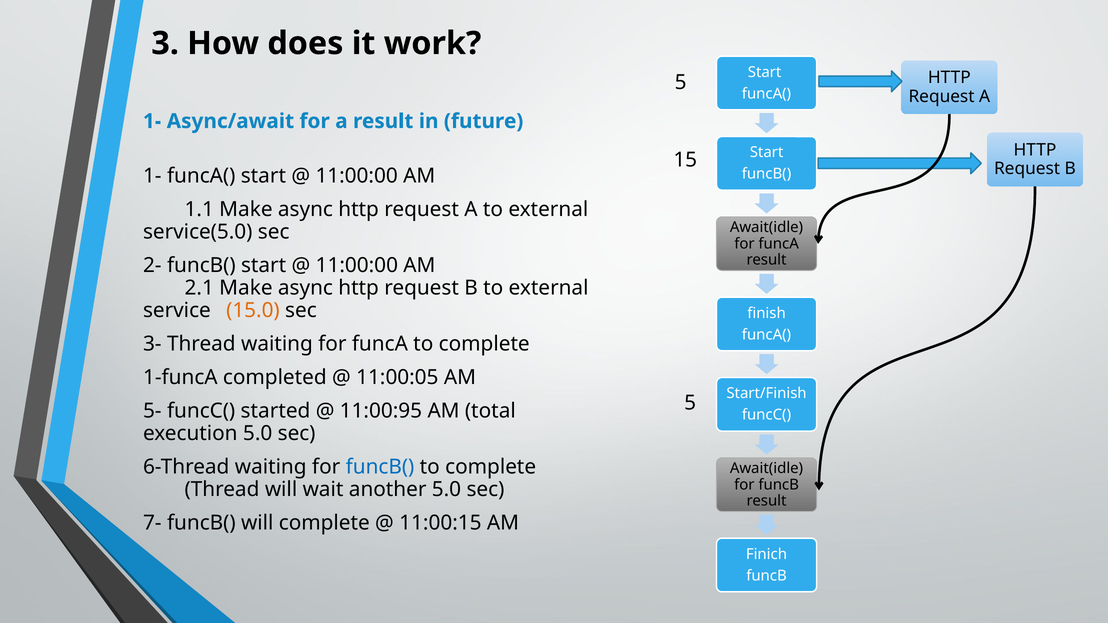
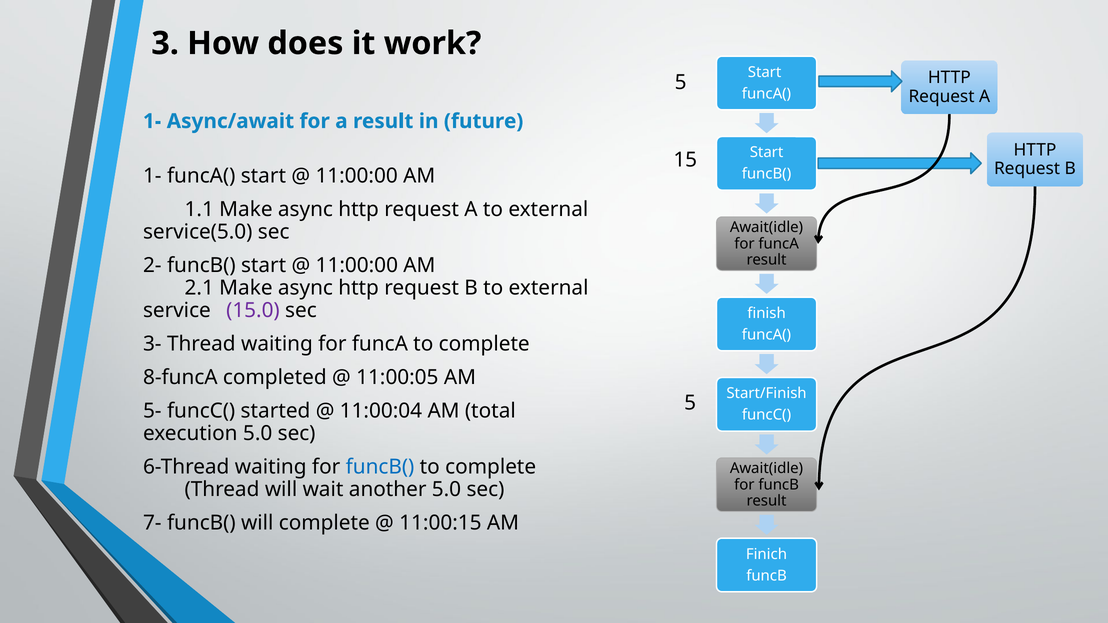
15.0 colour: orange -> purple
1-funcA: 1-funcA -> 8-funcA
11:00:95: 11:00:95 -> 11:00:04
